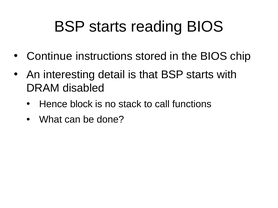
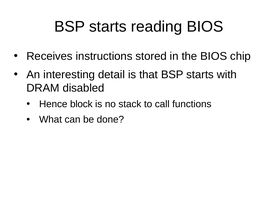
Continue: Continue -> Receives
